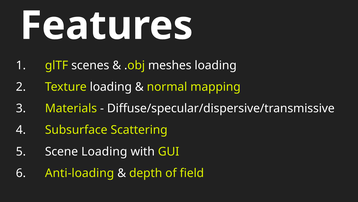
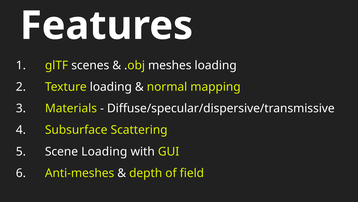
Anti-loading: Anti-loading -> Anti-meshes
